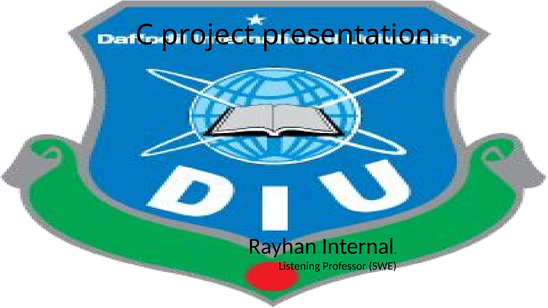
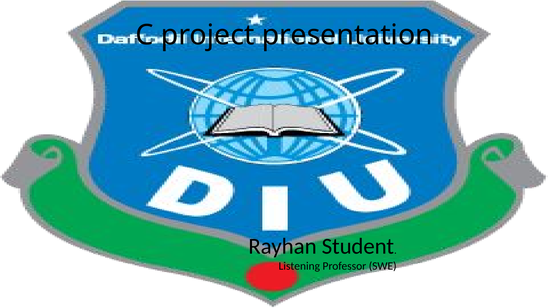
Internal: Internal -> Student
